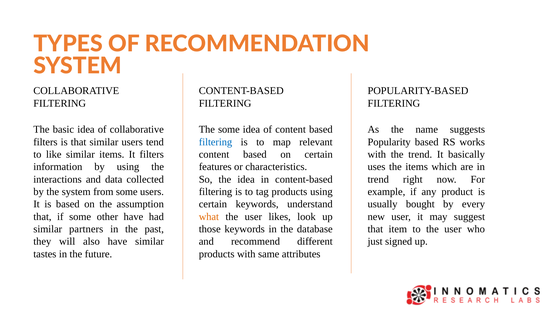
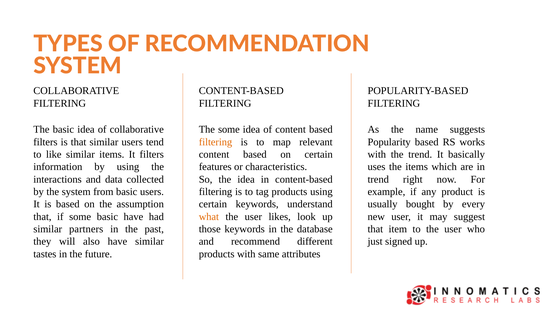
filtering at (216, 142) colour: blue -> orange
from some: some -> basic
some other: other -> basic
